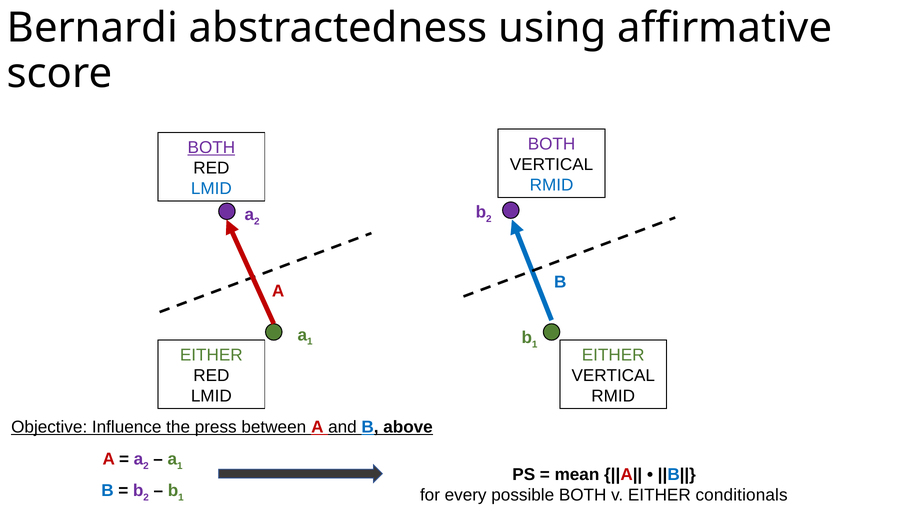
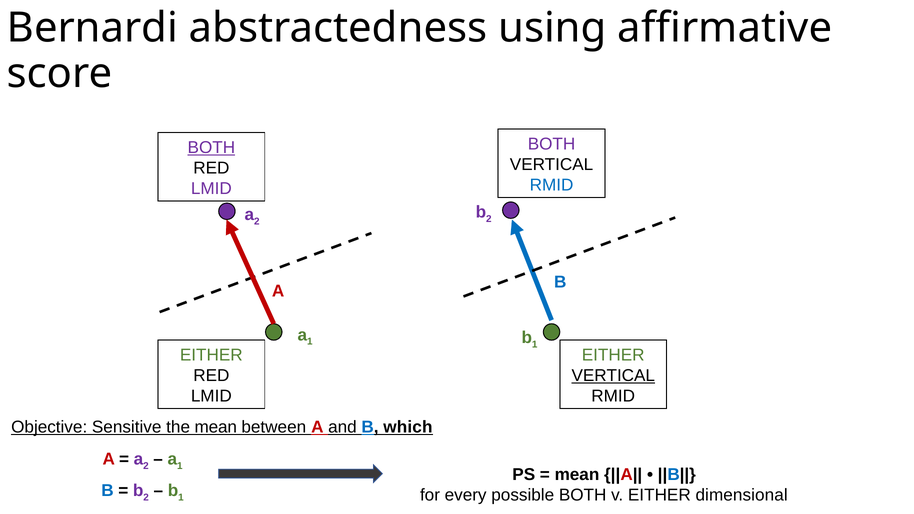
LMID at (211, 189) colour: blue -> purple
VERTICAL at (613, 376) underline: none -> present
Influence: Influence -> Sensitive
the press: press -> mean
above: above -> which
conditionals: conditionals -> dimensional
